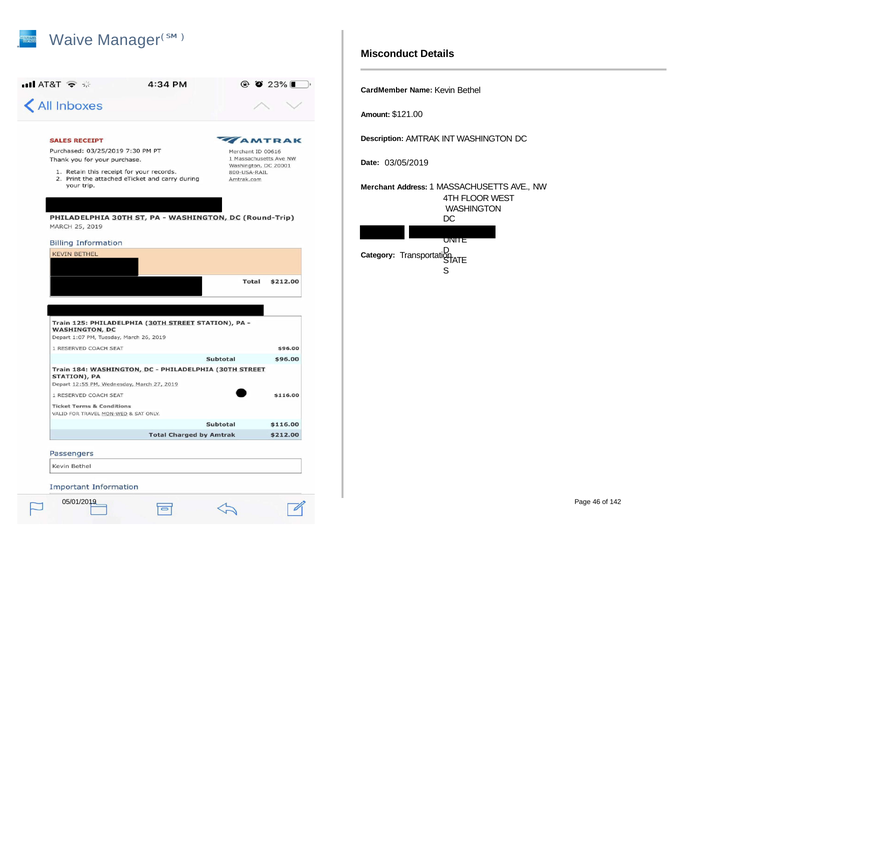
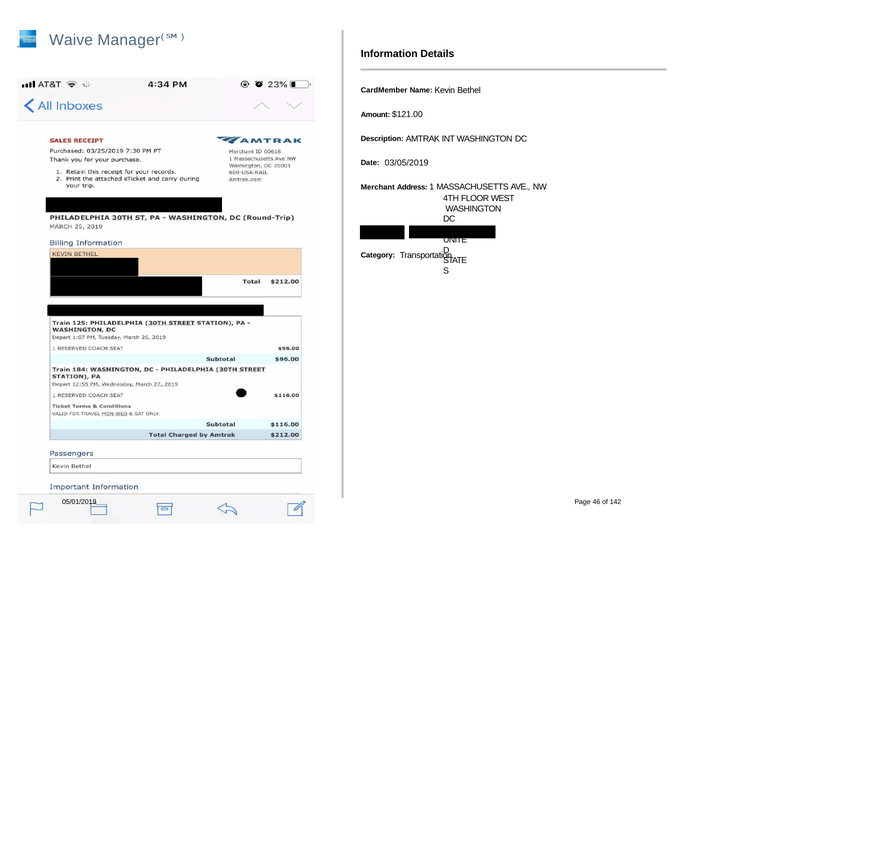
Misconduct: Misconduct -> Information
